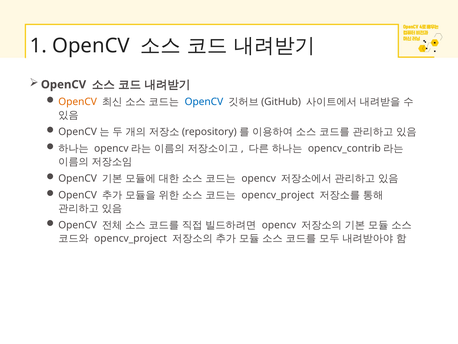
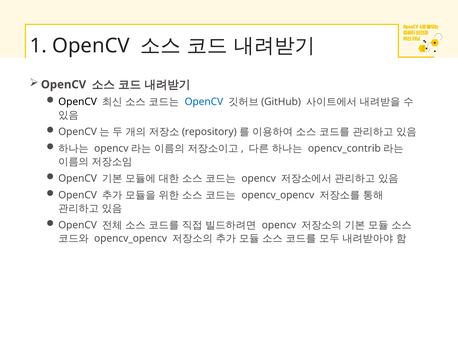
OpenCV at (78, 102) colour: orange -> black
opencv_project at (278, 195): opencv_project -> opencv_opencv
opencv_project at (131, 238): opencv_project -> opencv_opencv
